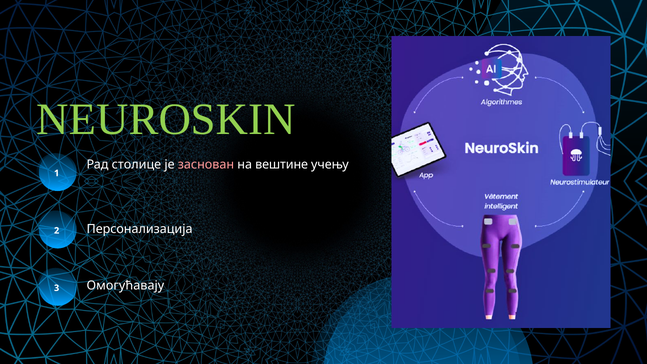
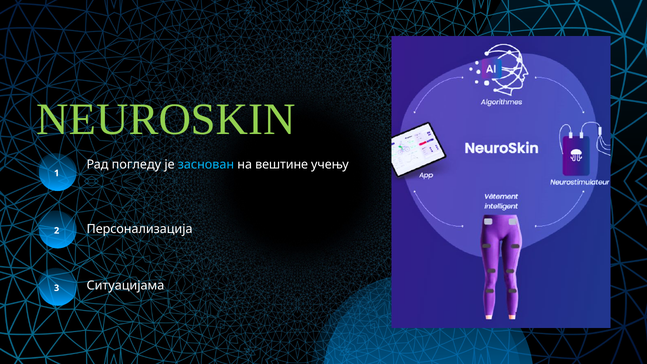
столице: столице -> погледу
заснован colour: pink -> light blue
Омогућавају: Омогућавају -> Ситуацијама
